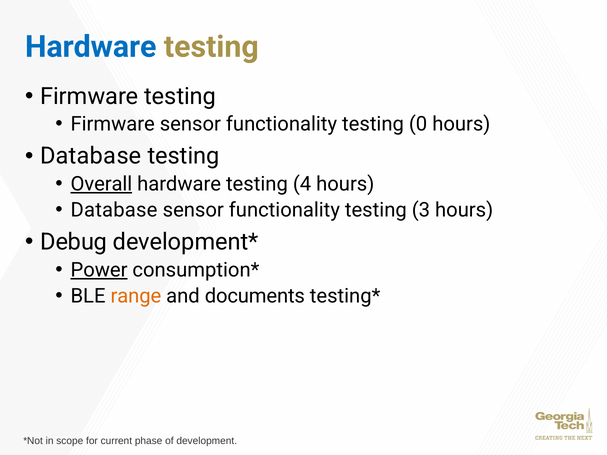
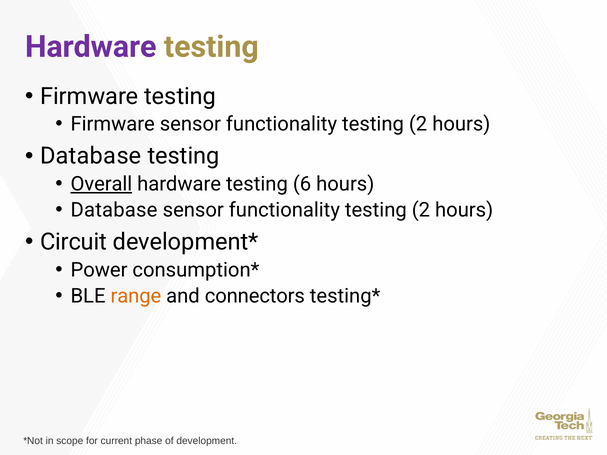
Hardware at (91, 47) colour: blue -> purple
0 at (418, 124): 0 -> 2
4: 4 -> 6
3 at (421, 210): 3 -> 2
Debug: Debug -> Circuit
Power underline: present -> none
documents: documents -> connectors
